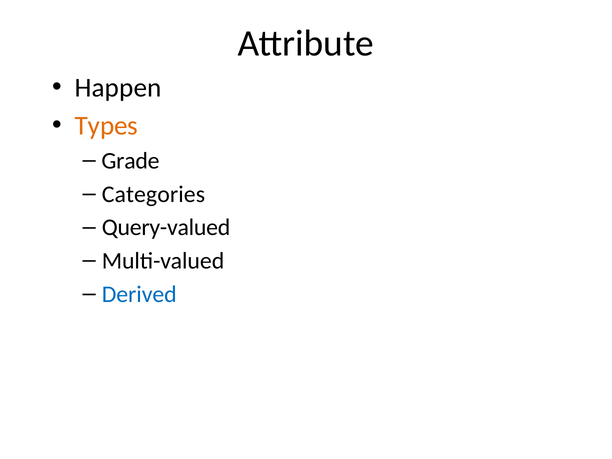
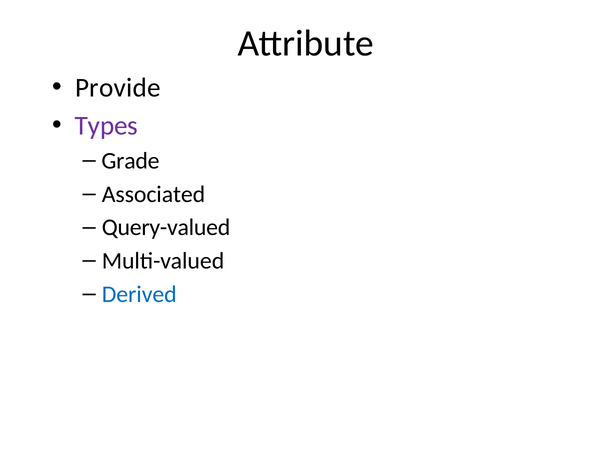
Happen: Happen -> Provide
Types colour: orange -> purple
Categories: Categories -> Associated
